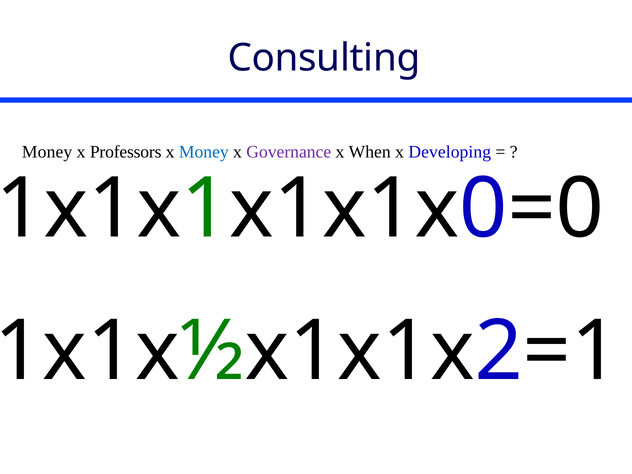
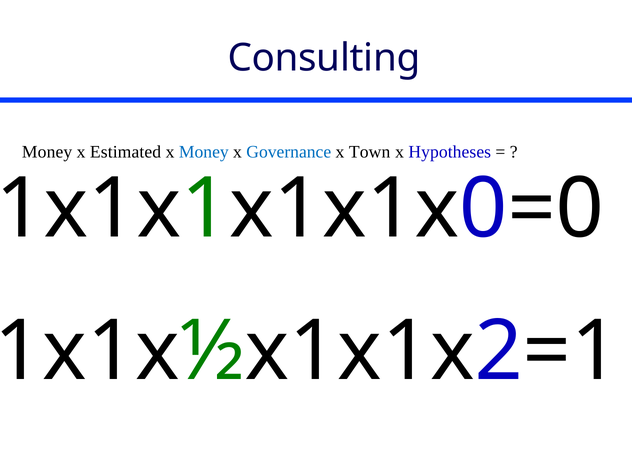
Professors: Professors -> Estimated
Governance colour: purple -> blue
When: When -> Town
Developing: Developing -> Hypotheses
